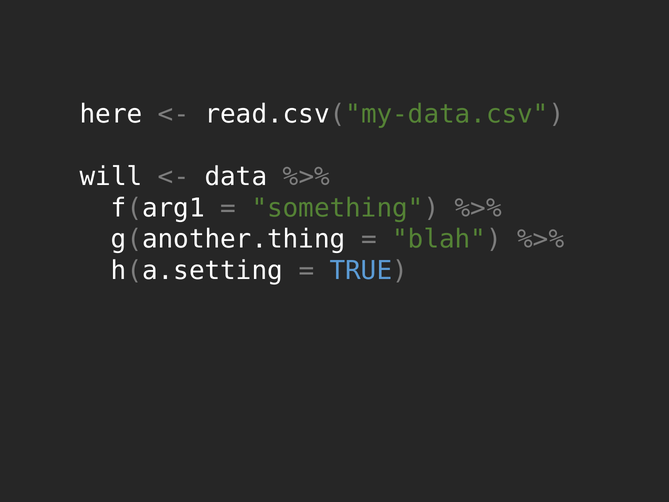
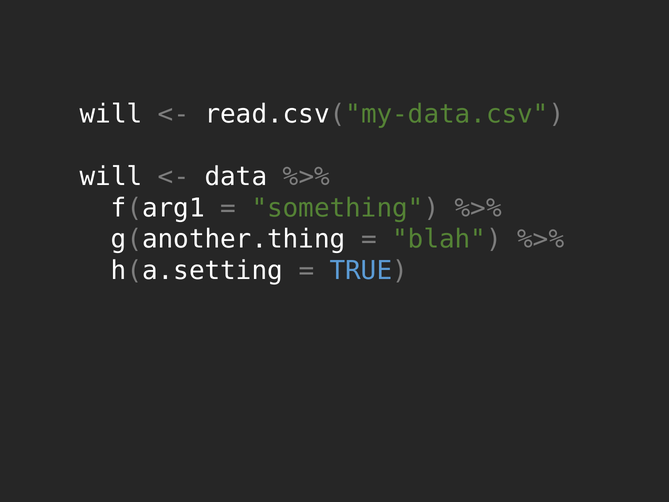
here at (111, 114): here -> will
